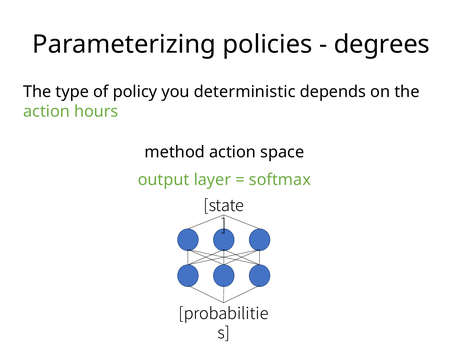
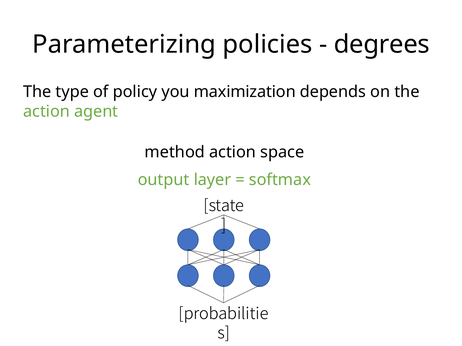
deterministic: deterministic -> maximization
hours: hours -> agent
